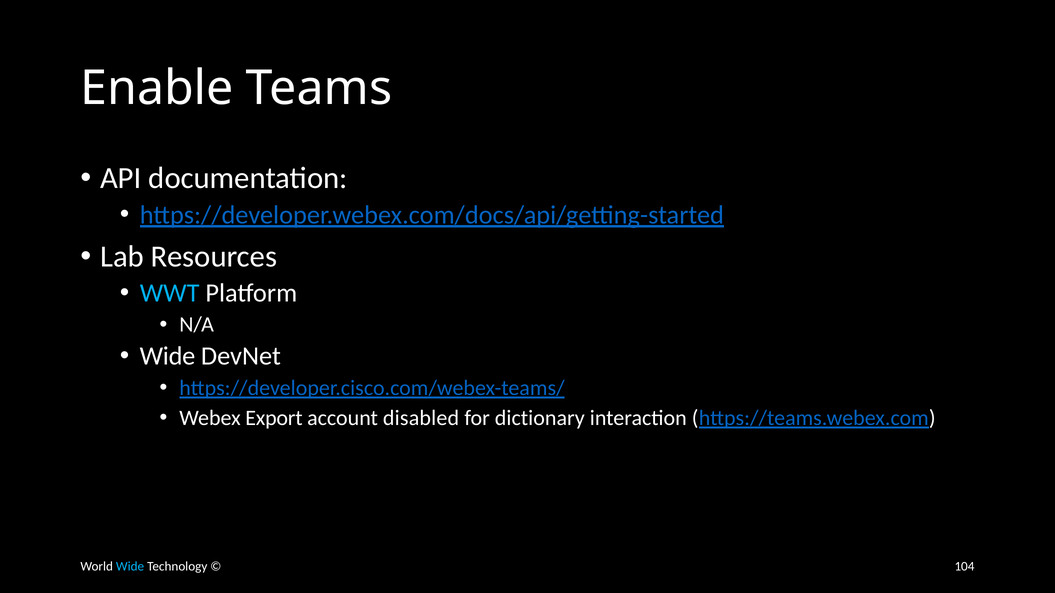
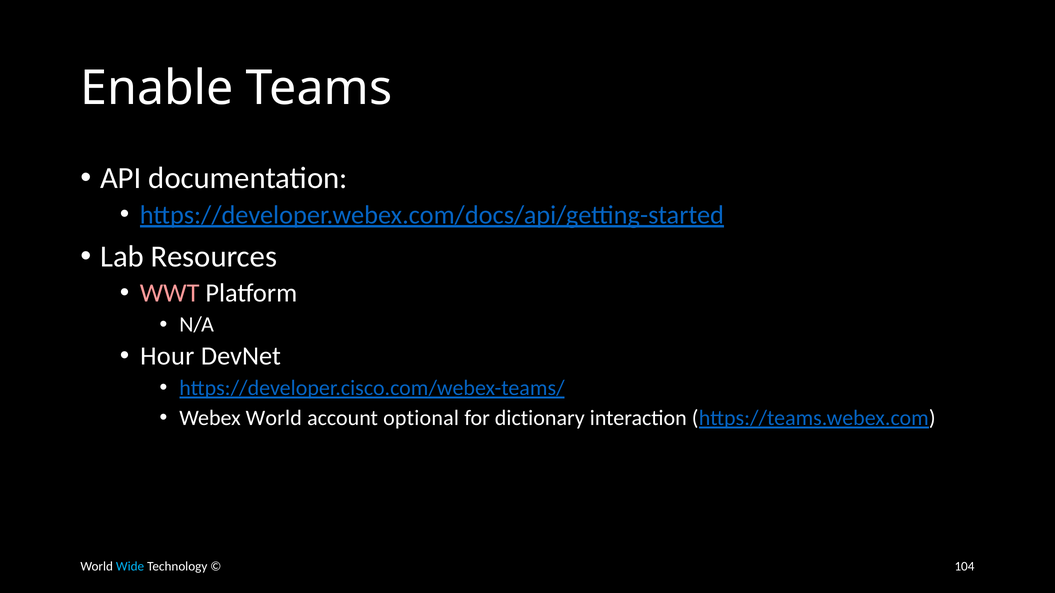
WWT colour: light blue -> pink
Wide at (168, 357): Wide -> Hour
Webex Export: Export -> World
disabled: disabled -> optional
